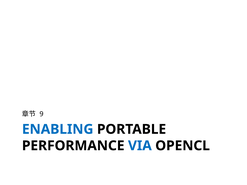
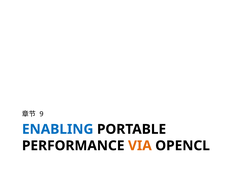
VIA colour: blue -> orange
